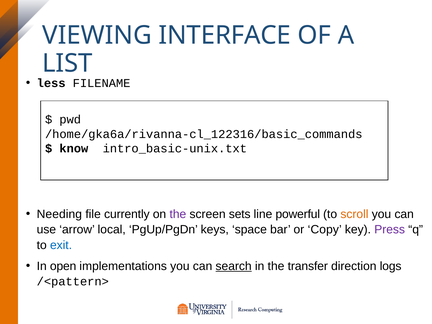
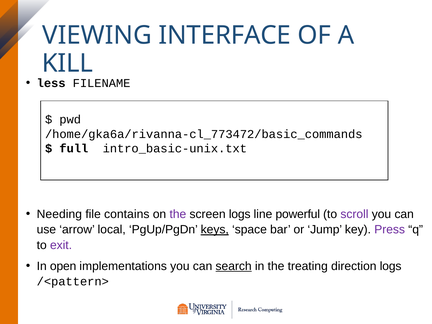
LIST: LIST -> KILL
/home/gka6a/rivanna-cl_122316/basic_commands: /home/gka6a/rivanna-cl_122316/basic_commands -> /home/gka6a/rivanna-cl_773472/basic_commands
know: know -> full
currently: currently -> contains
screen sets: sets -> logs
scroll colour: orange -> purple
keys underline: none -> present
Copy: Copy -> Jump
exit colour: blue -> purple
transfer: transfer -> treating
